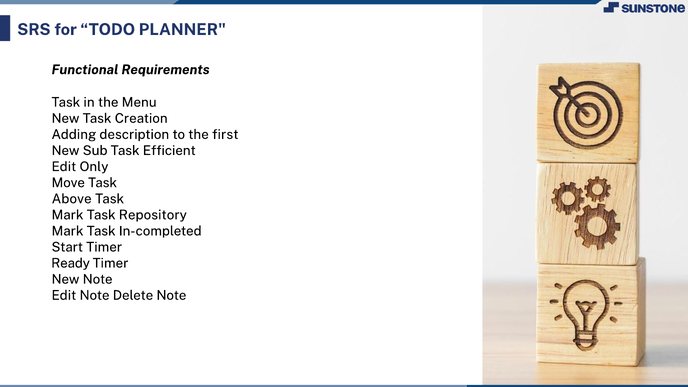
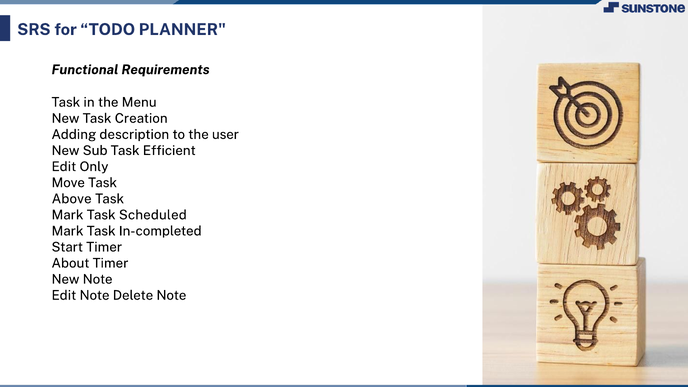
first: first -> user
Repository: Repository -> Scheduled
Ready: Ready -> About
